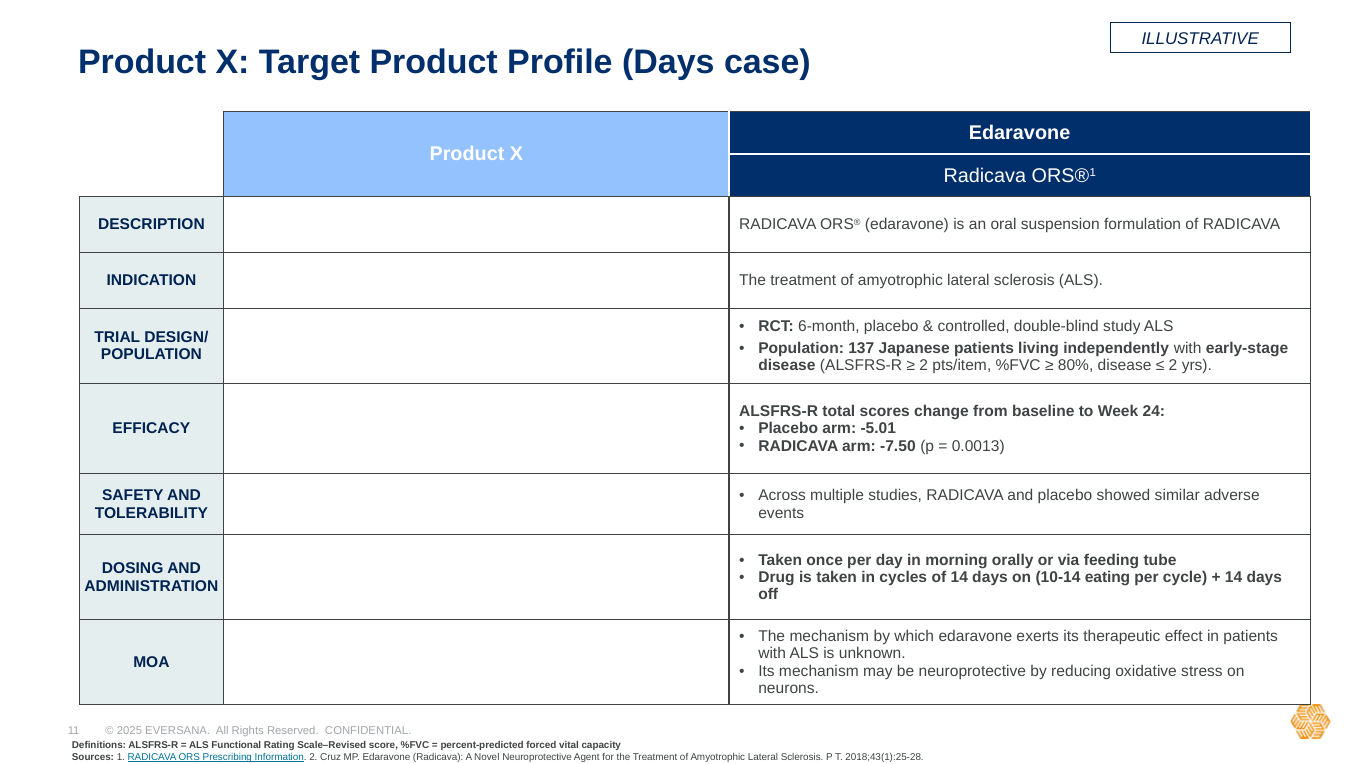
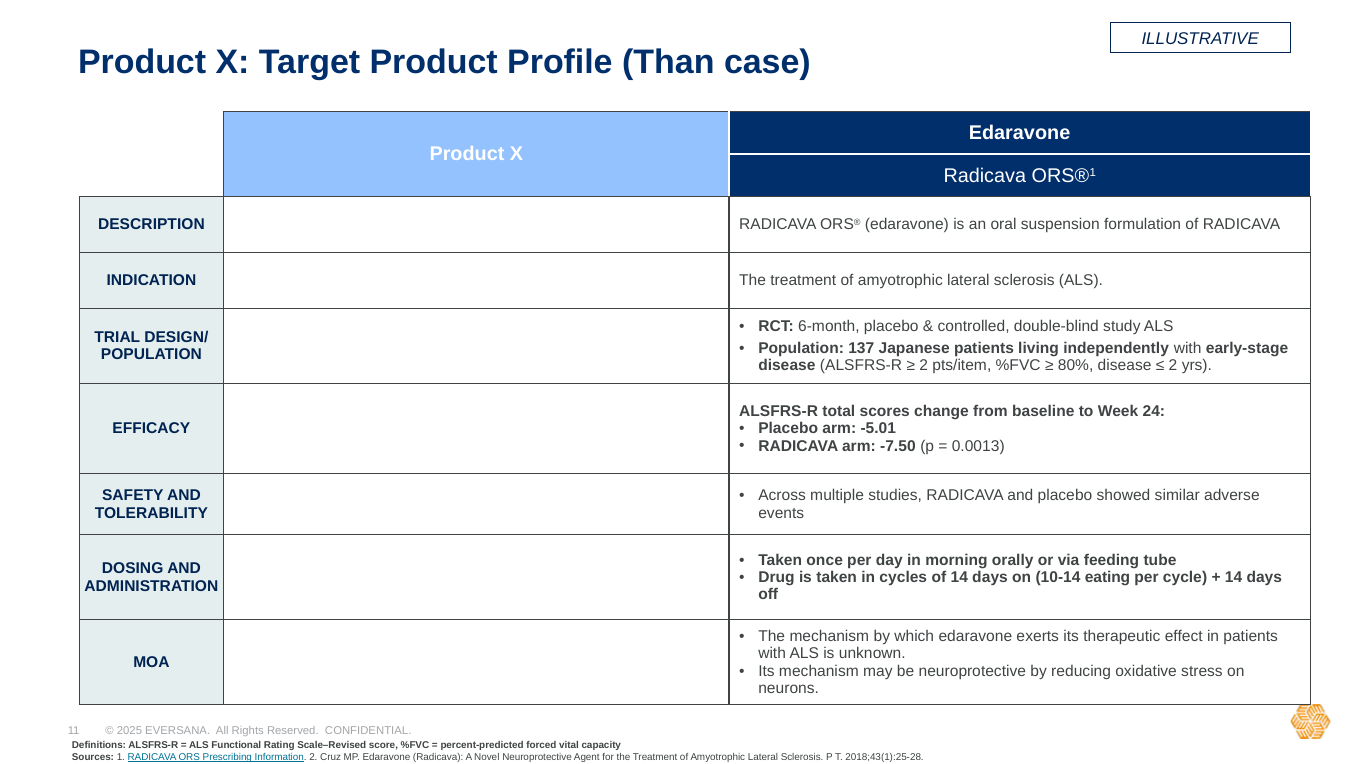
Profile Days: Days -> Than
